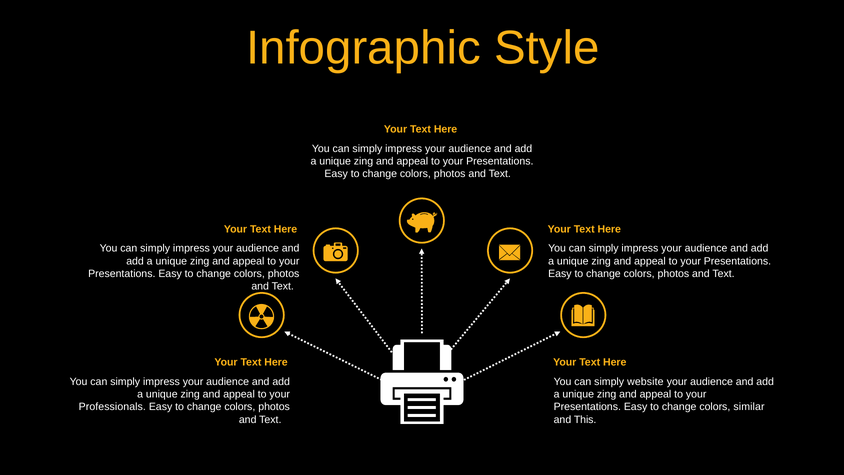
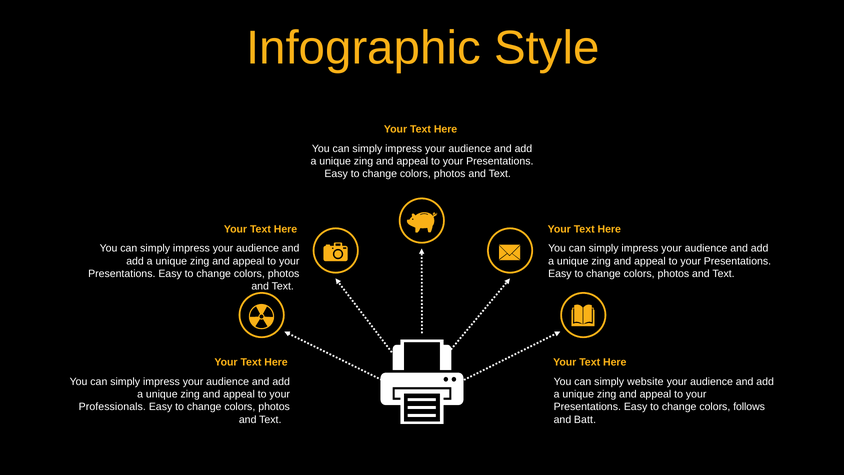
similar: similar -> follows
This: This -> Batt
